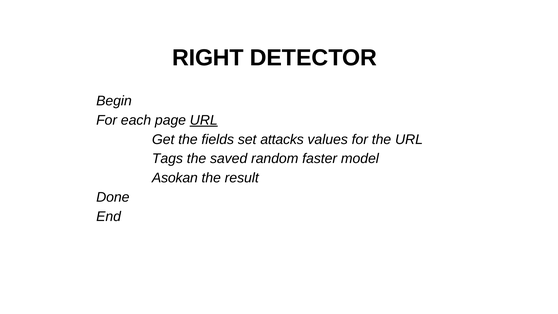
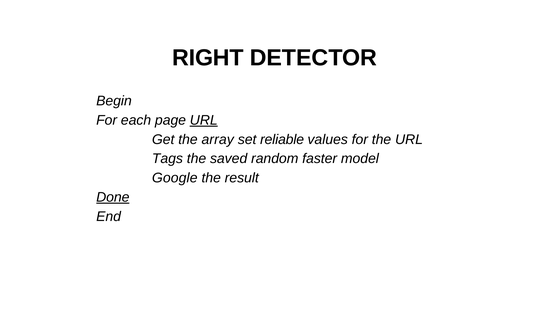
fields: fields -> array
attacks: attacks -> reliable
Asokan: Asokan -> Google
Done underline: none -> present
